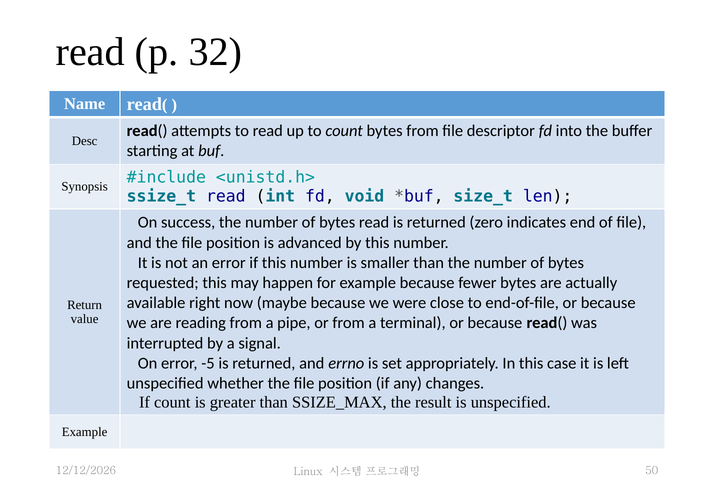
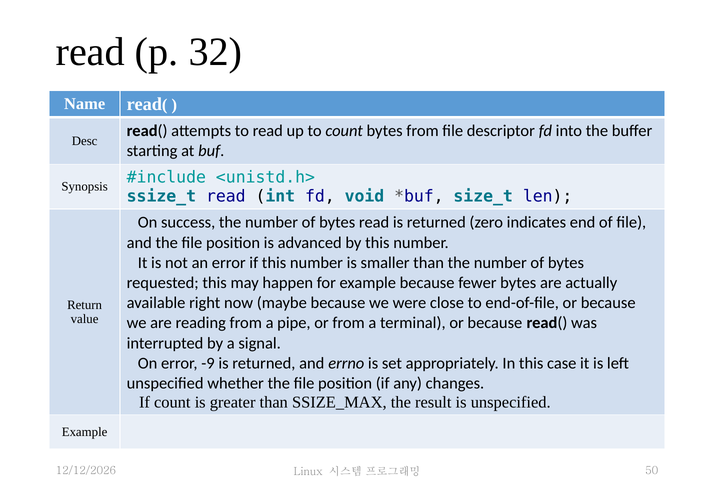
-5: -5 -> -9
